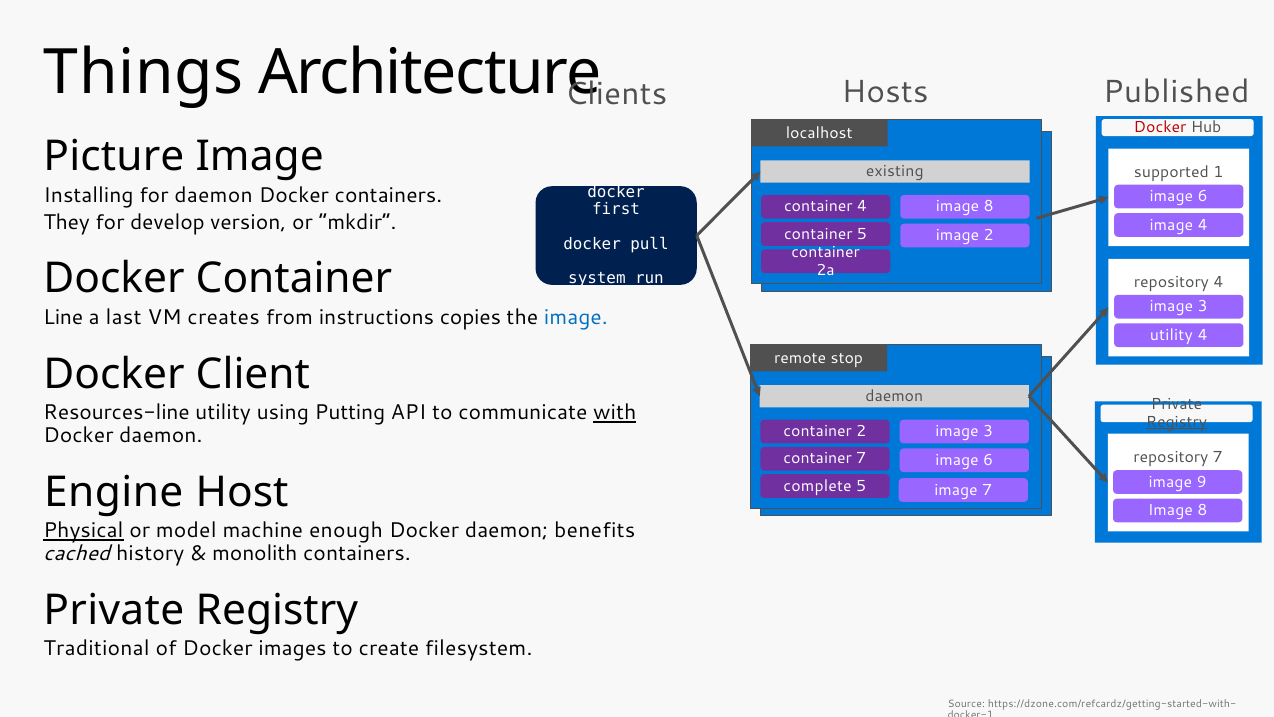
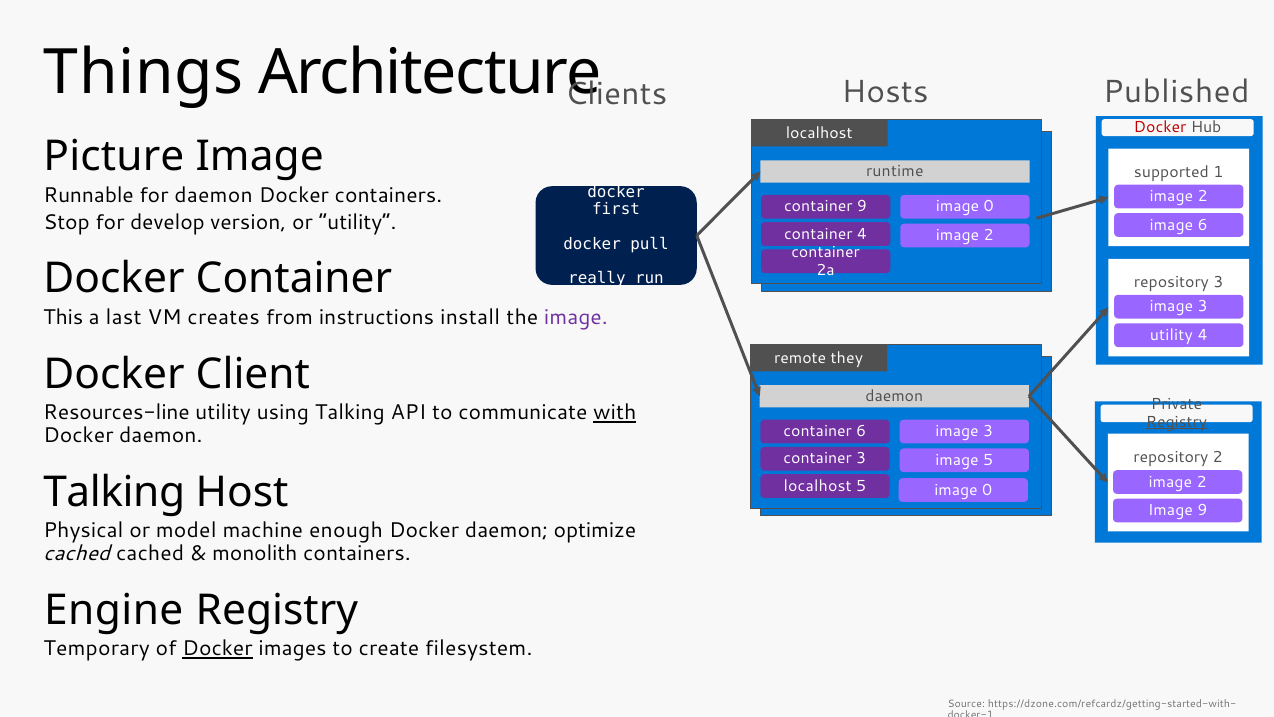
existing: existing -> runtime
Installing: Installing -> Runnable
6 at (1203, 196): 6 -> 2
container 4: 4 -> 9
8 at (989, 207): 8 -> 0
They: They -> Stop
or mkdir: mkdir -> utility
image 4: 4 -> 6
container 5: 5 -> 4
system: system -> really
repository 4: 4 -> 3
Line: Line -> This
copies: copies -> install
image at (576, 318) colour: blue -> purple
stop: stop -> they
using Putting: Putting -> Talking
container 2: 2 -> 6
repository 7: 7 -> 2
container 7: 7 -> 3
6 at (988, 460): 6 -> 5
9 at (1202, 482): 9 -> 2
complete at (818, 486): complete -> localhost
Engine at (114, 492): Engine -> Talking
7 at (987, 490): 7 -> 0
8 at (1202, 510): 8 -> 9
Physical underline: present -> none
benefits: benefits -> optimize
cached history: history -> cached
Private at (114, 610): Private -> Engine
Traditional: Traditional -> Temporary
Docker at (217, 649) underline: none -> present
